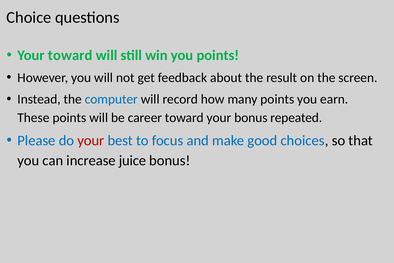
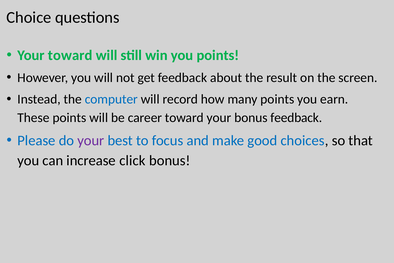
bonus repeated: repeated -> feedback
your at (91, 140) colour: red -> purple
juice: juice -> click
